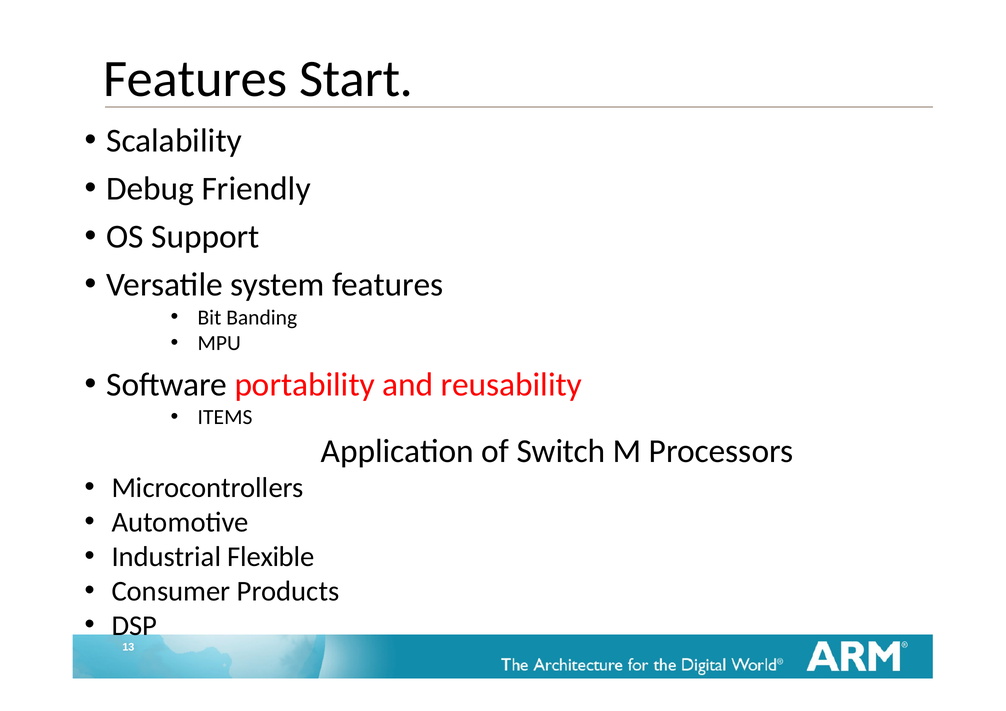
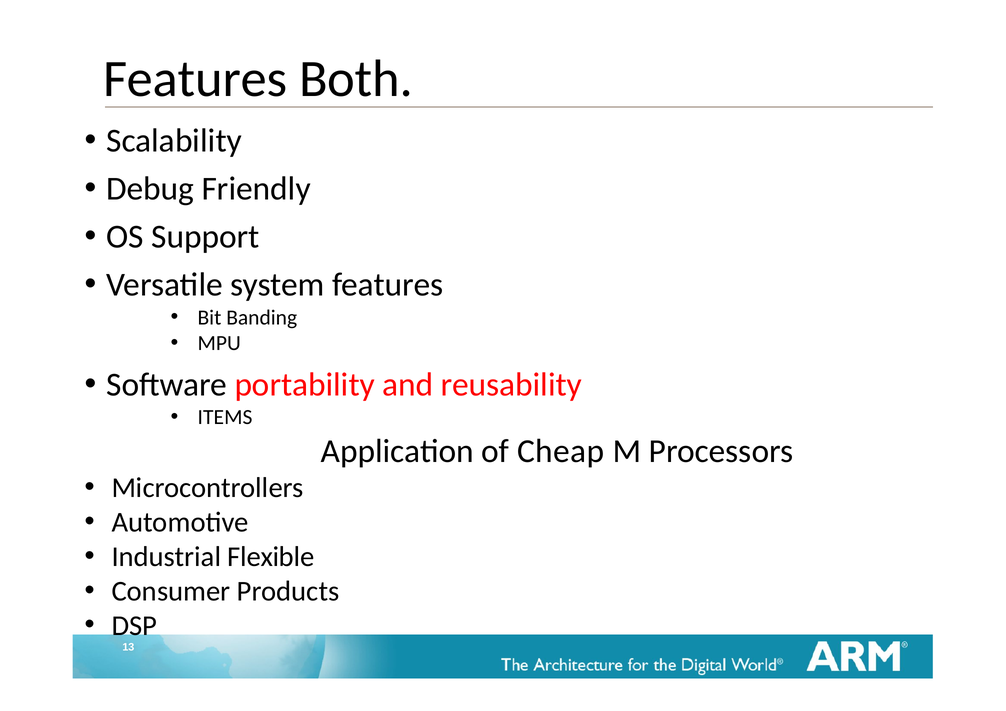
Start: Start -> Both
Switch: Switch -> Cheap
